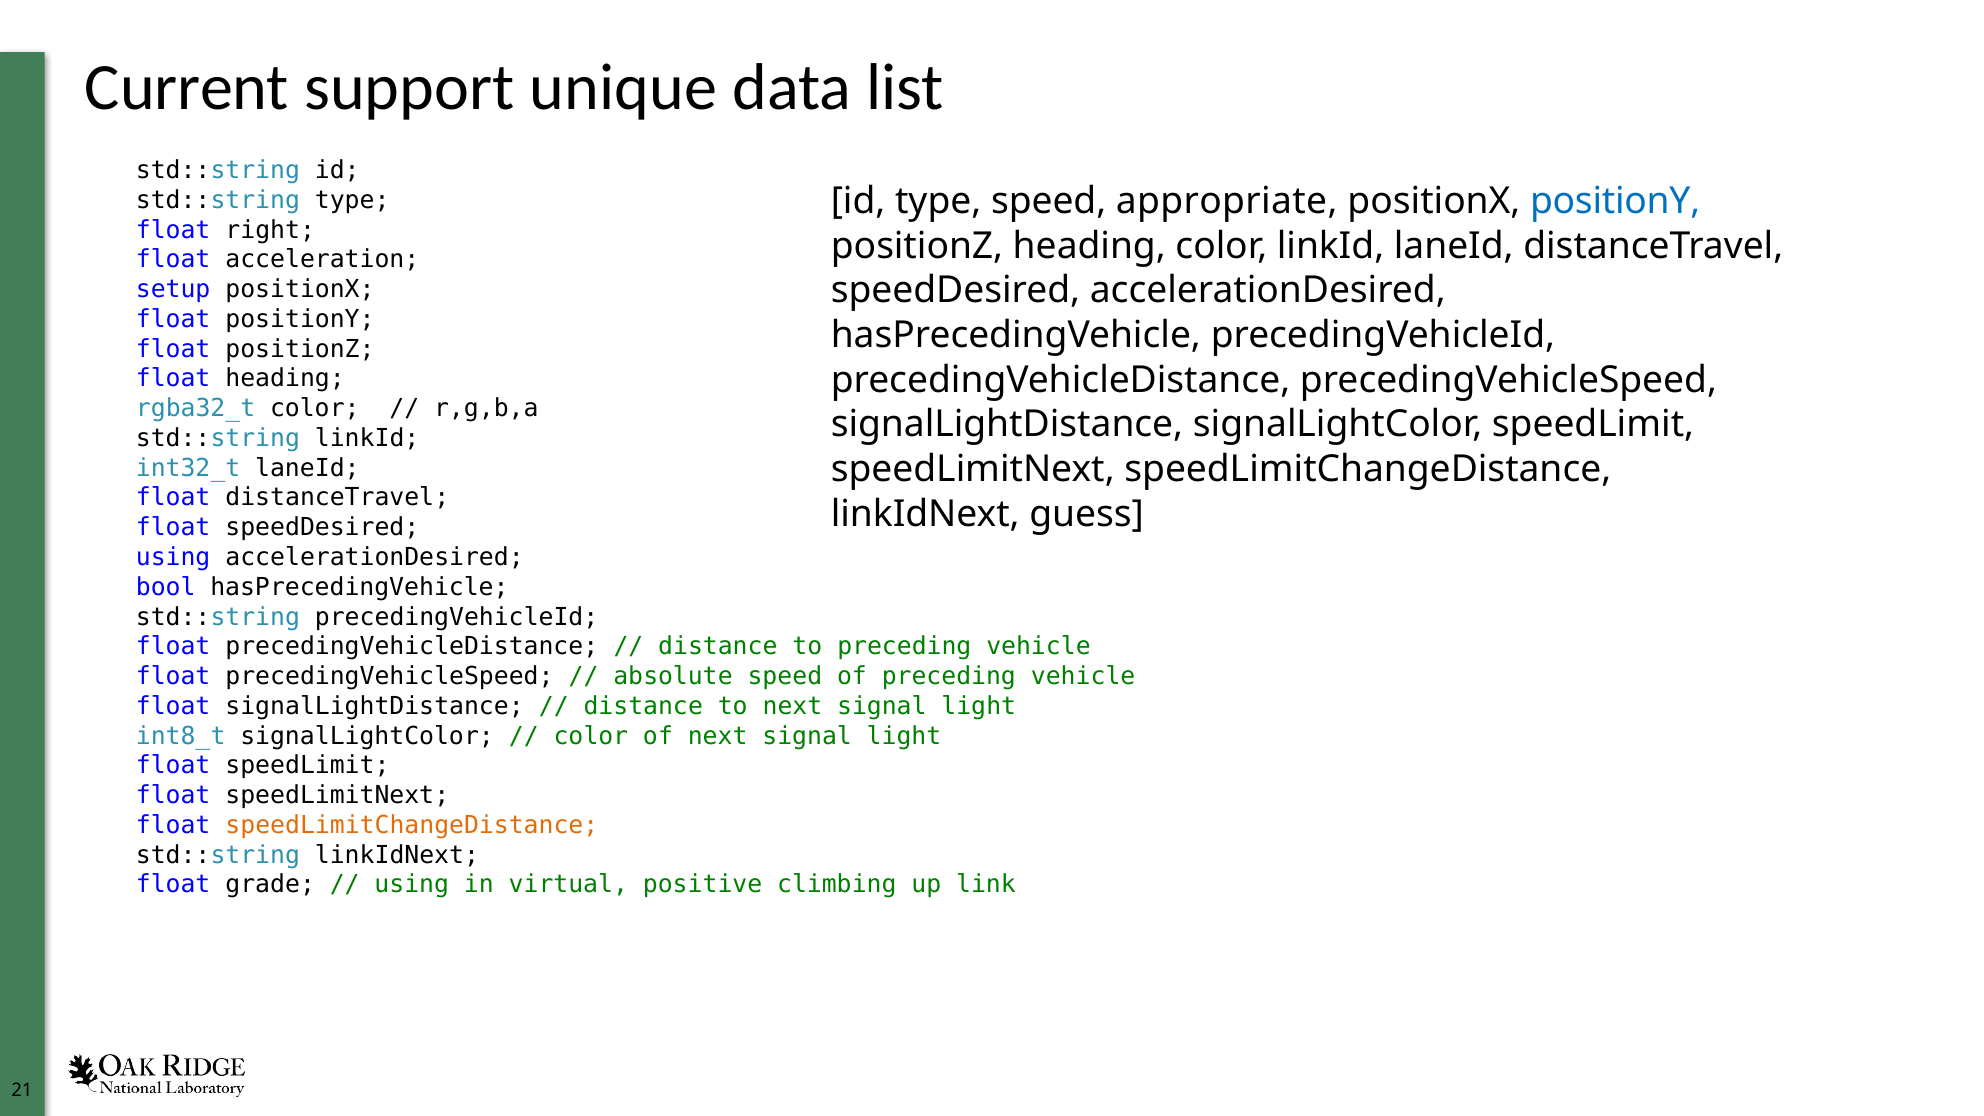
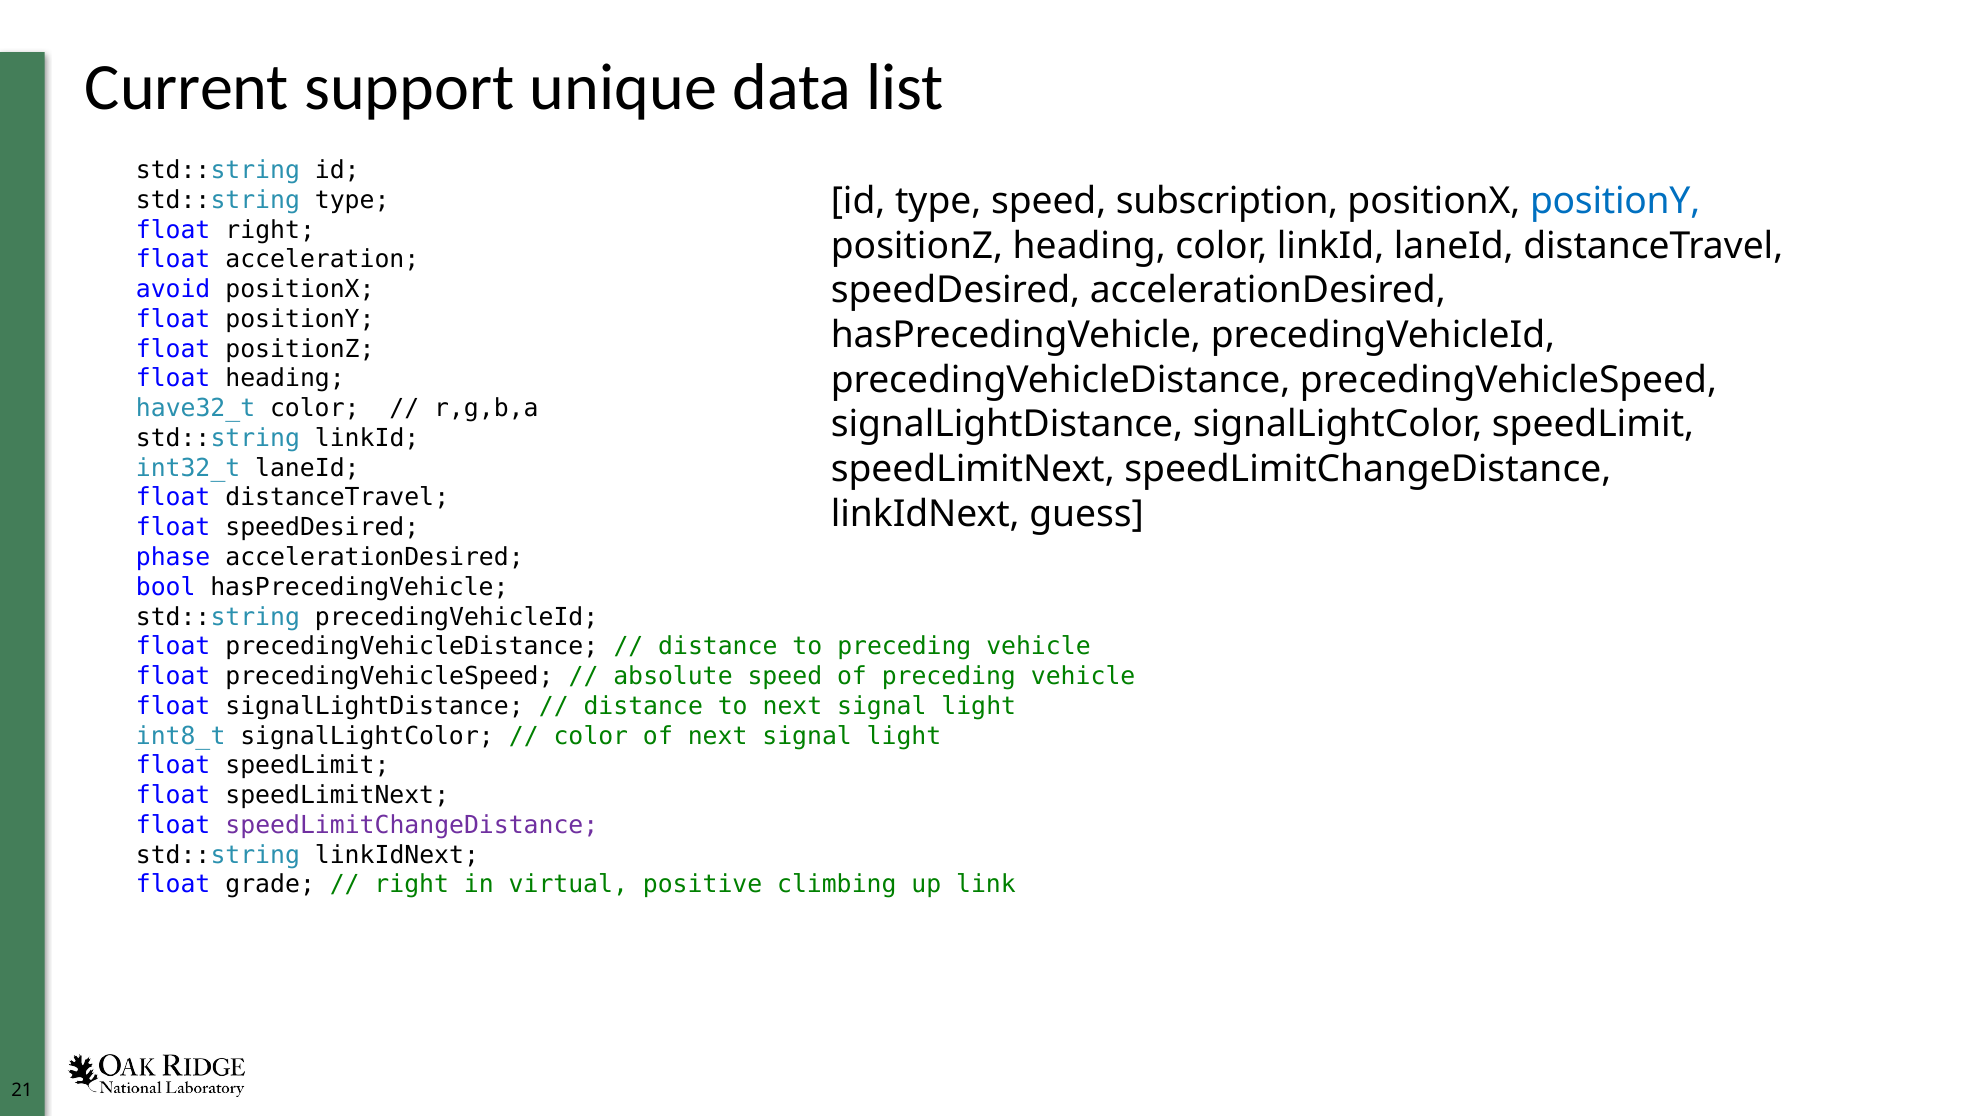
appropriate: appropriate -> subscription
setup: setup -> avoid
rgba32_t: rgba32_t -> have32_t
using at (173, 557): using -> phase
speedLimitChangeDistance at (412, 825) colour: orange -> purple
using at (412, 885): using -> right
